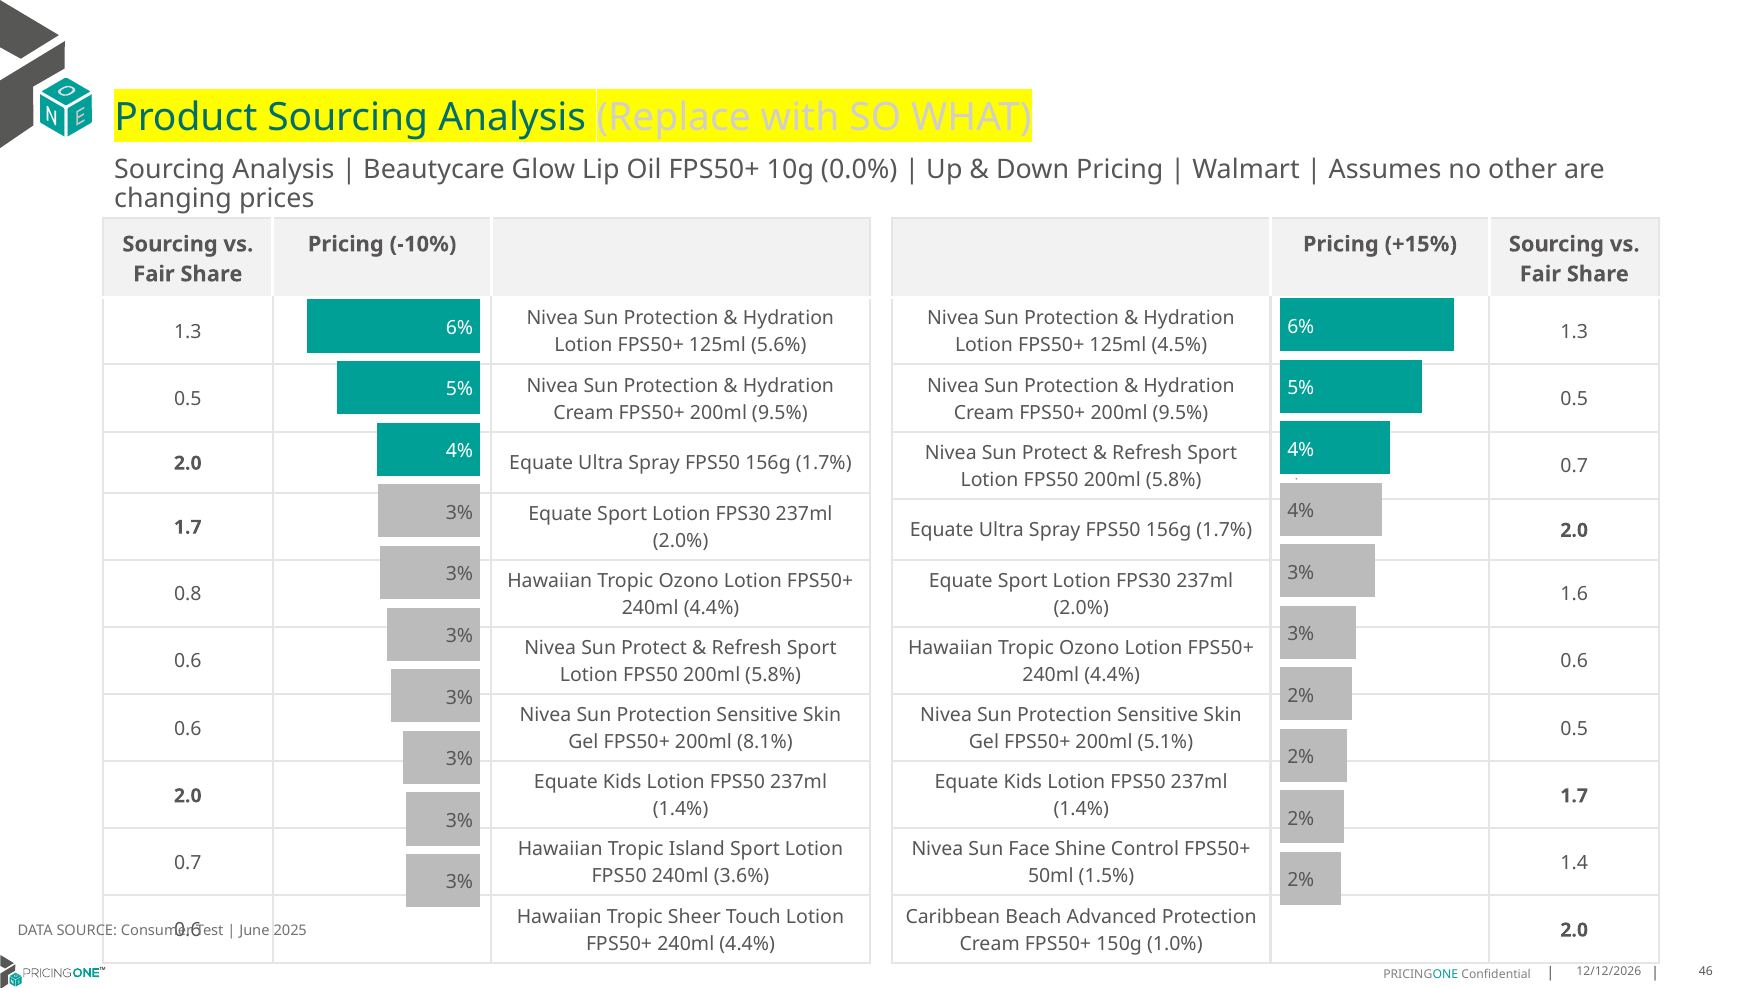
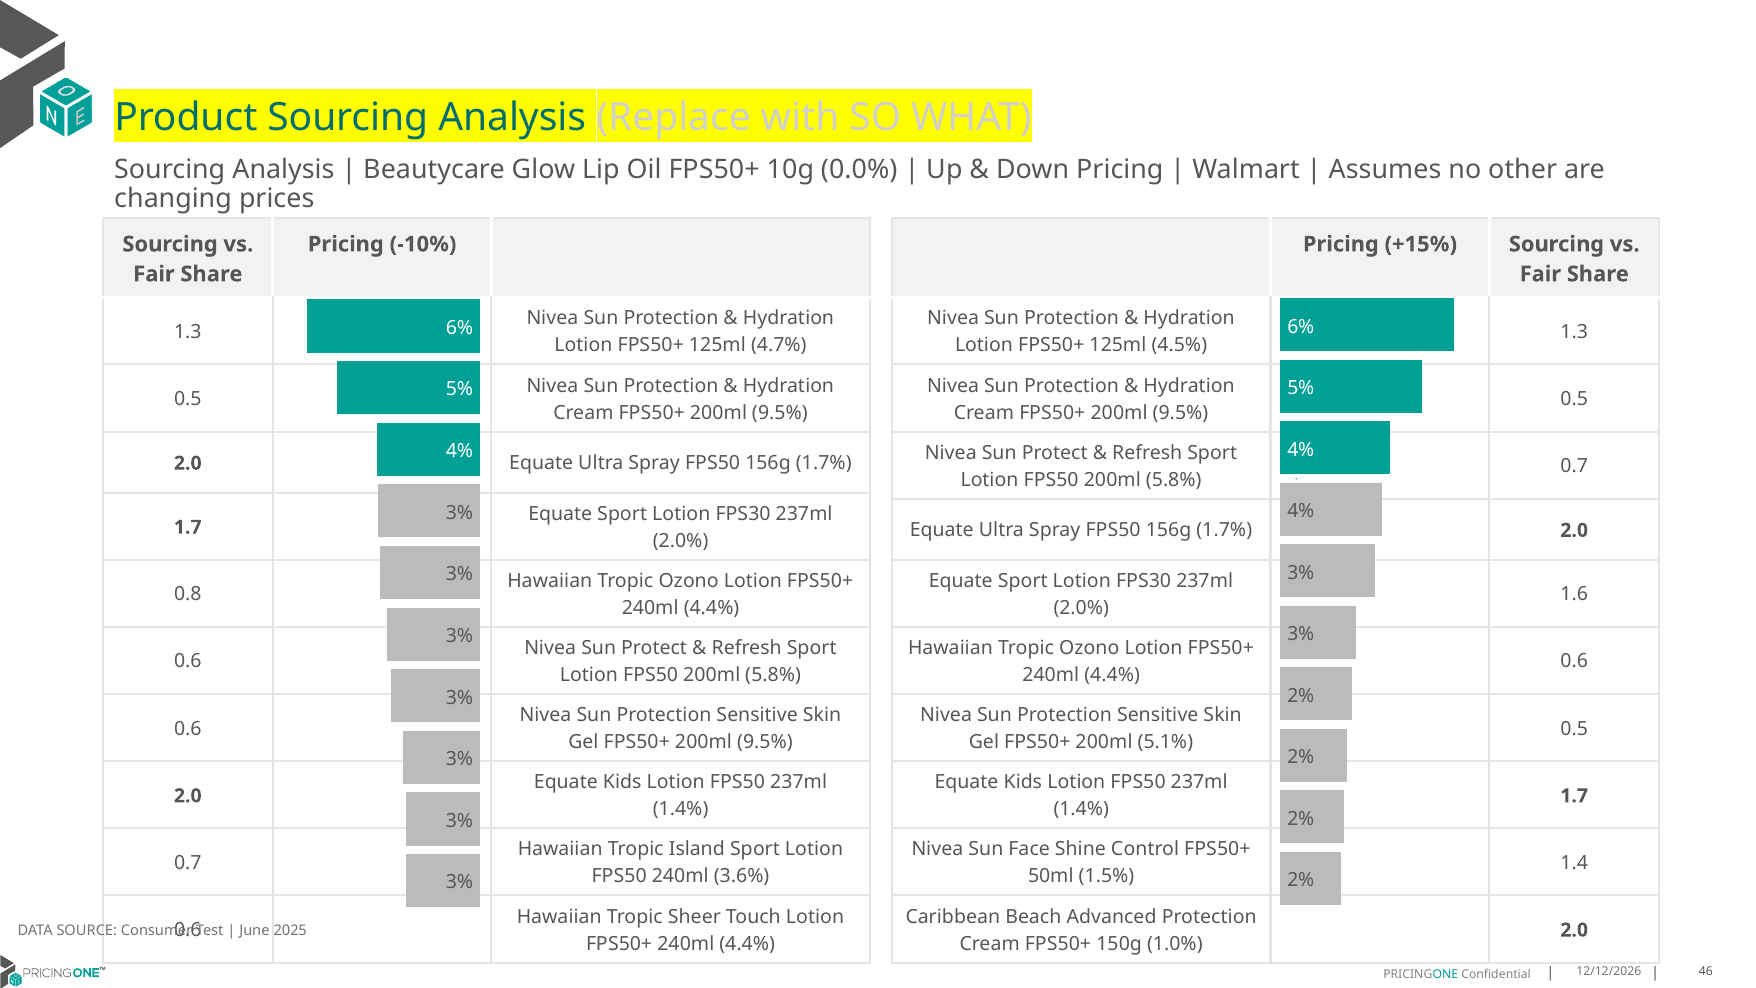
5.6%: 5.6% -> 4.7%
Gel FPS50+ 200ml 8.1%: 8.1% -> 9.5%
